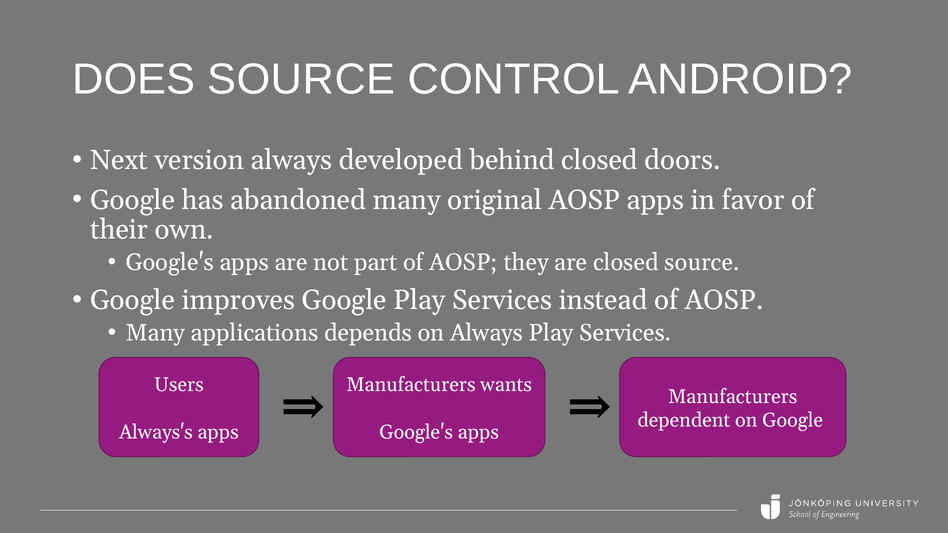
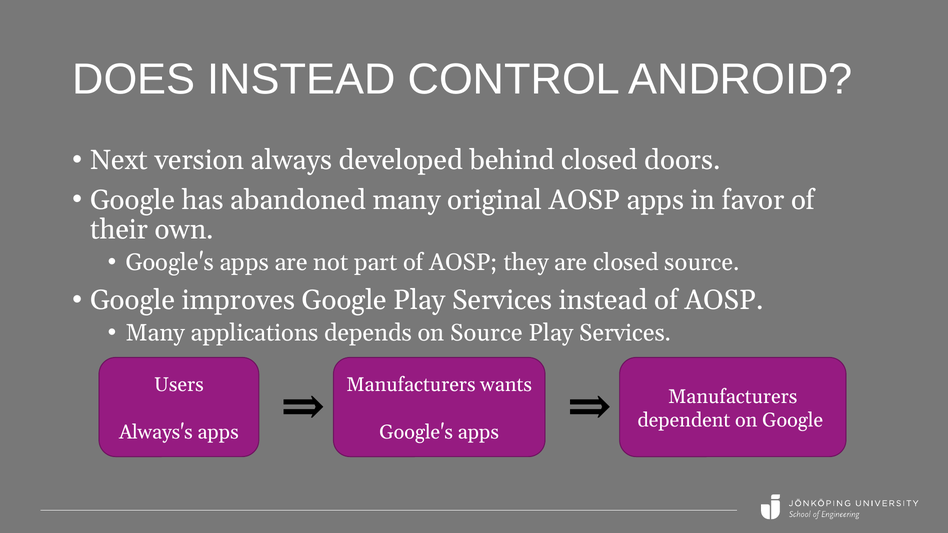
DOES SOURCE: SOURCE -> INSTEAD
on Always: Always -> Source
